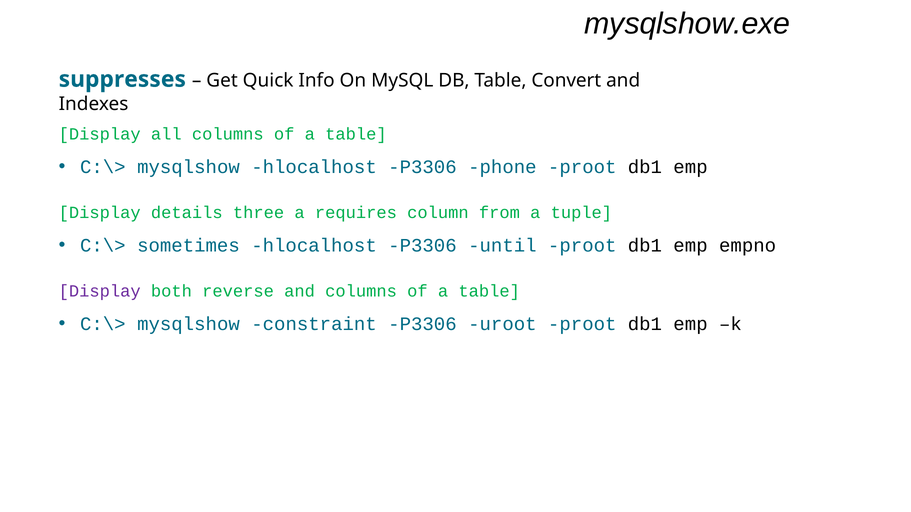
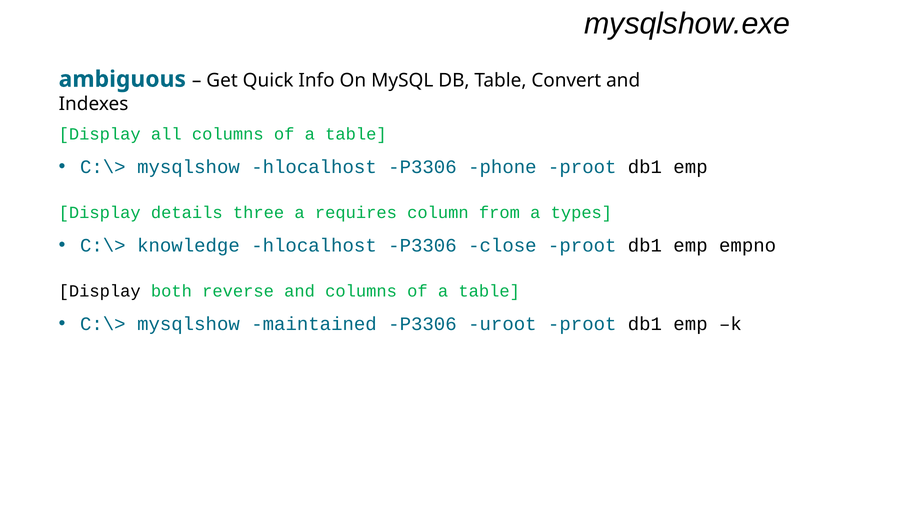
suppresses: suppresses -> ambiguous
tuple: tuple -> types
sometimes: sometimes -> knowledge
until: until -> close
Display at (100, 291) colour: purple -> black
constraint: constraint -> maintained
